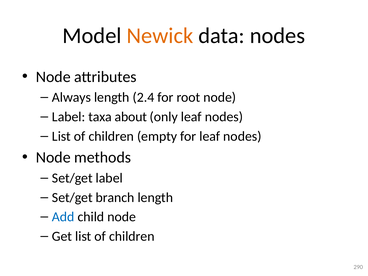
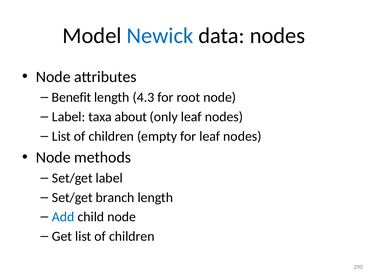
Newick colour: orange -> blue
Always: Always -> Benefit
2.4: 2.4 -> 4.3
